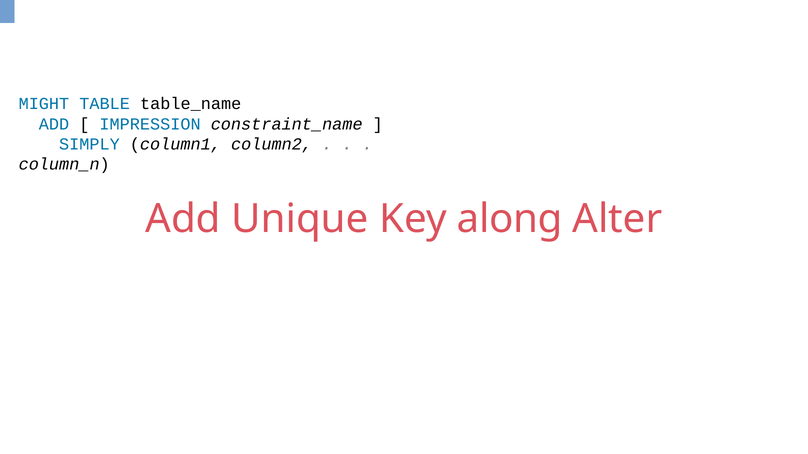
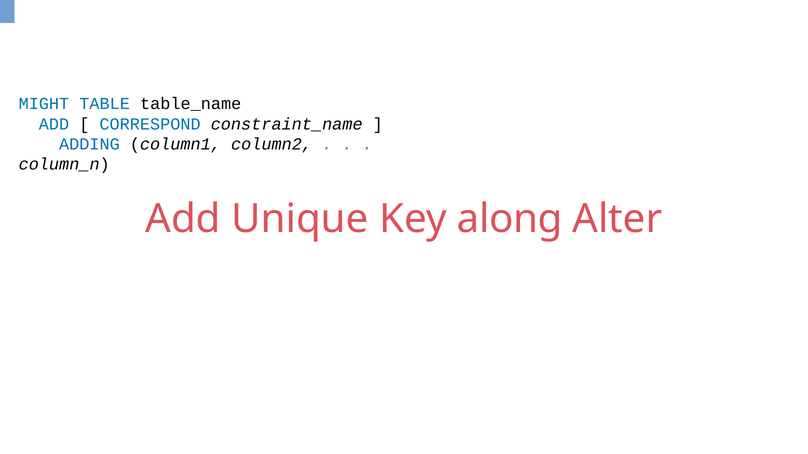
IMPRESSION: IMPRESSION -> CORRESPOND
SIMPLY: SIMPLY -> ADDING
